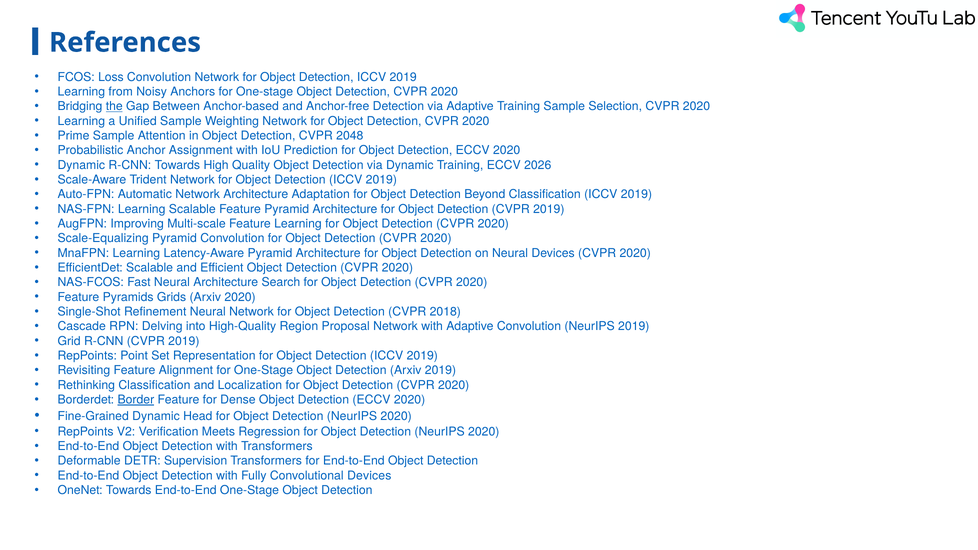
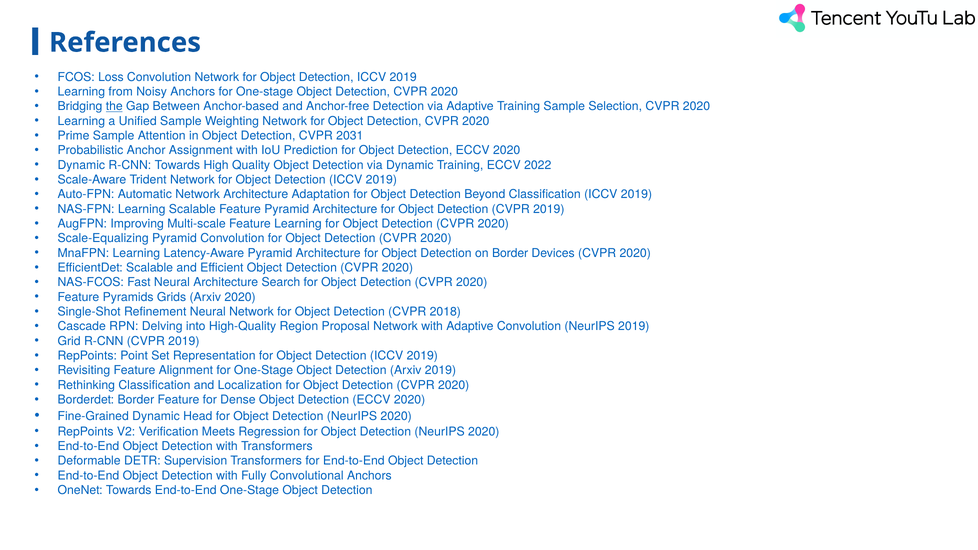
2048: 2048 -> 2031
2026: 2026 -> 2022
on Neural: Neural -> Border
Border at (136, 400) underline: present -> none
Convolutional Devices: Devices -> Anchors
